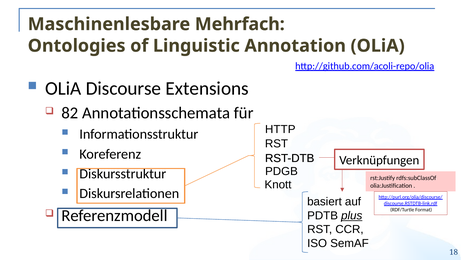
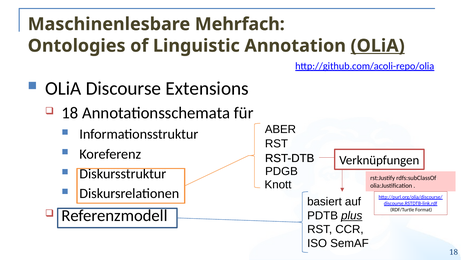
OLiA at (378, 46) underline: none -> present
82 at (70, 113): 82 -> 18
HTTP: HTTP -> ABER
